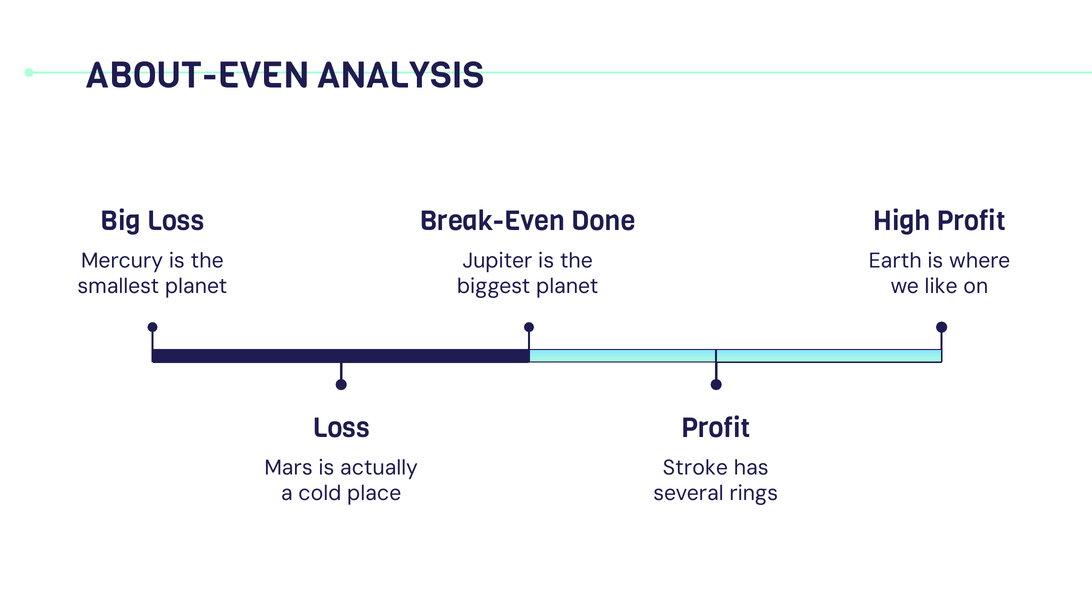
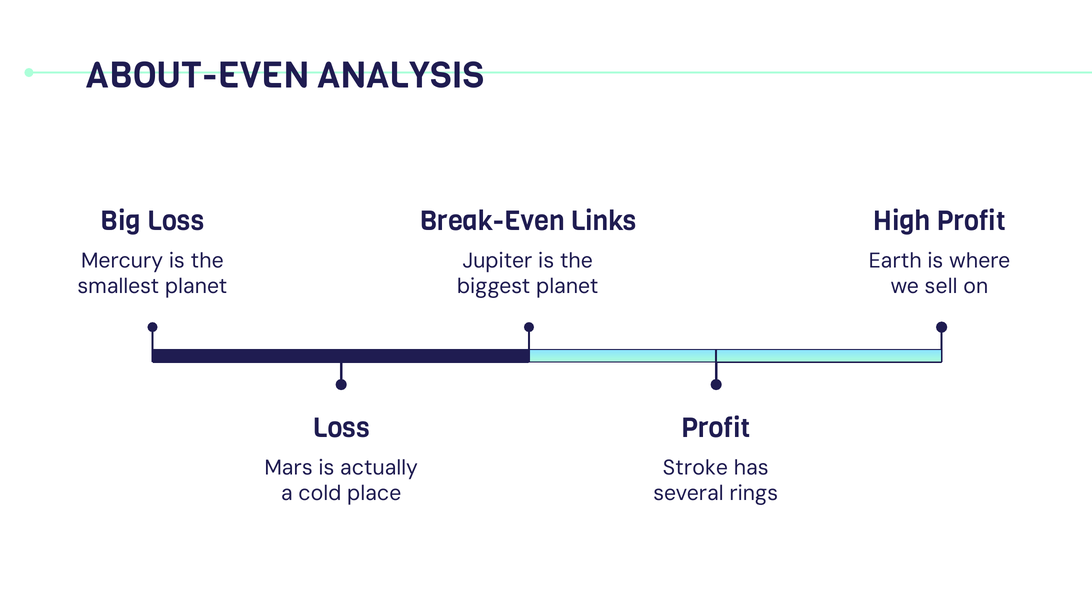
Done: Done -> Links
like: like -> sell
